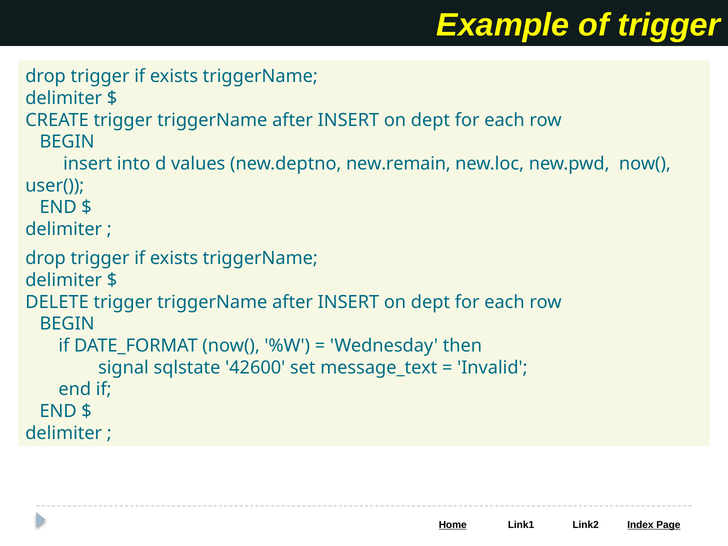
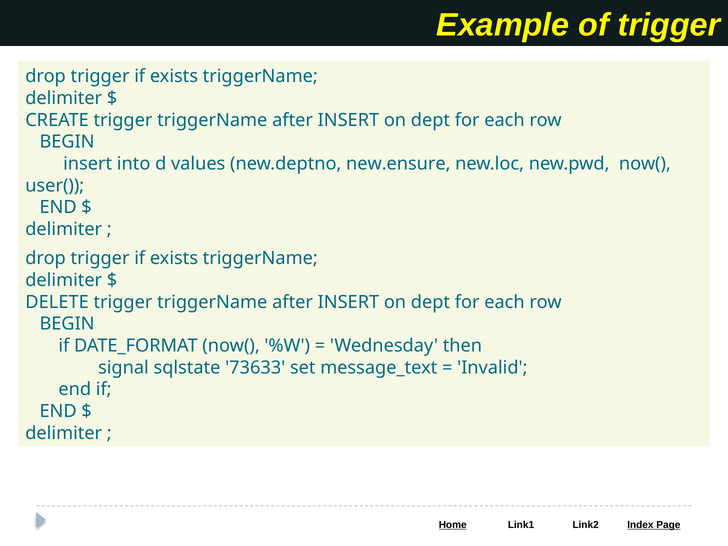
new.remain: new.remain -> new.ensure
42600: 42600 -> 73633
